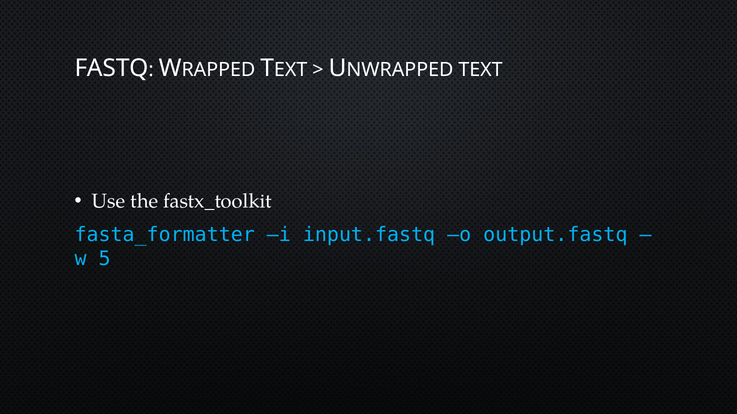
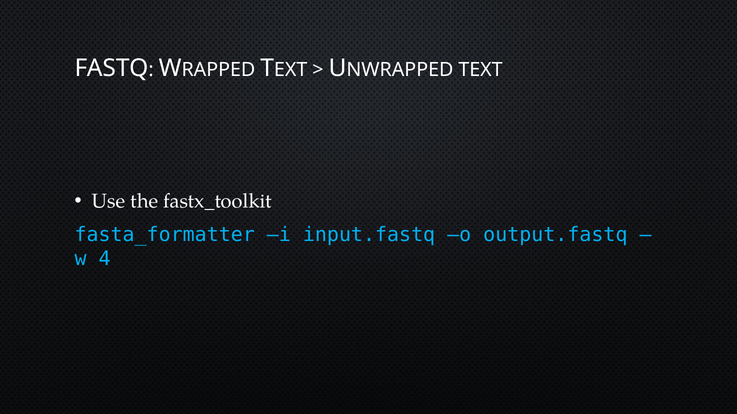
5: 5 -> 4
